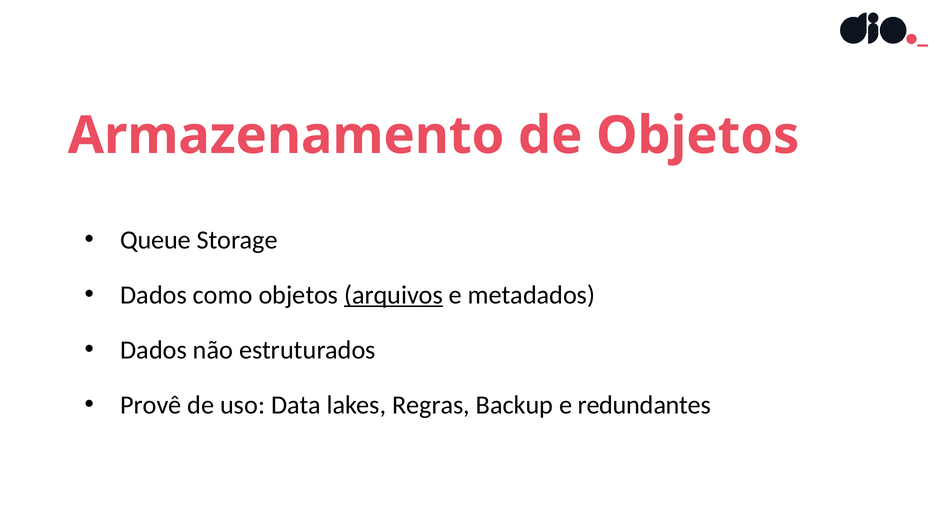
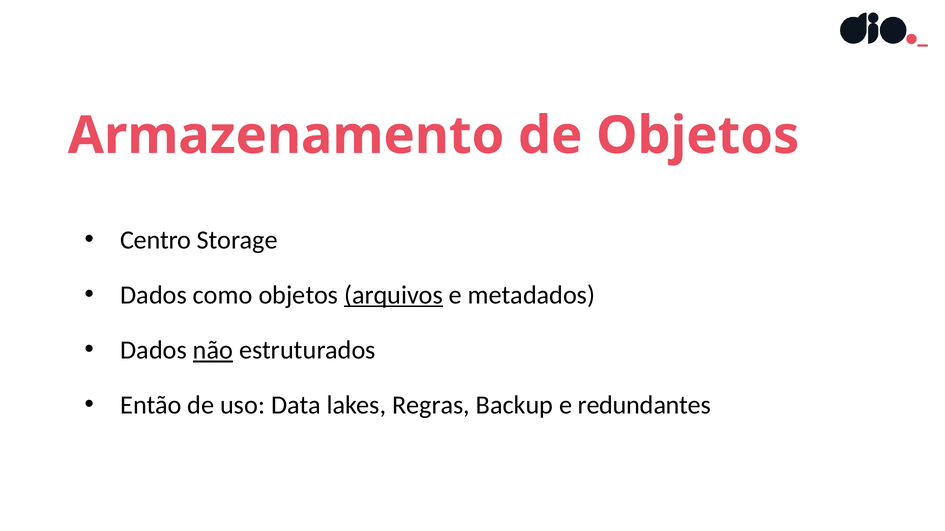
Queue: Queue -> Centro
não underline: none -> present
Provê: Provê -> Então
